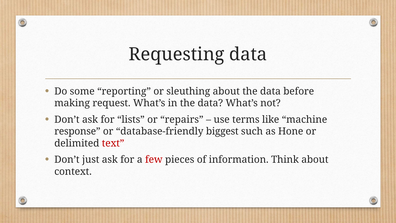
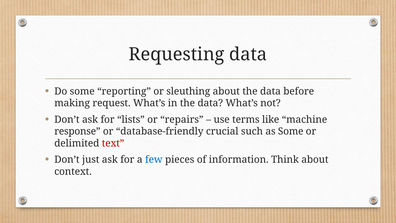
biggest: biggest -> crucial
as Hone: Hone -> Some
few colour: red -> blue
